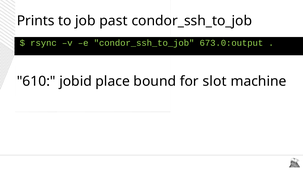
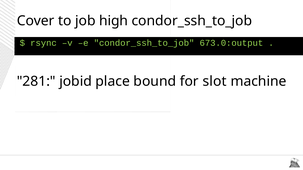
Prints: Prints -> Cover
past: past -> high
610: 610 -> 281
